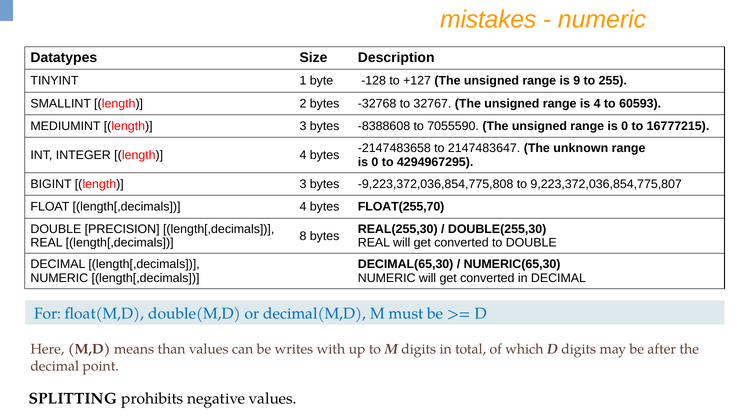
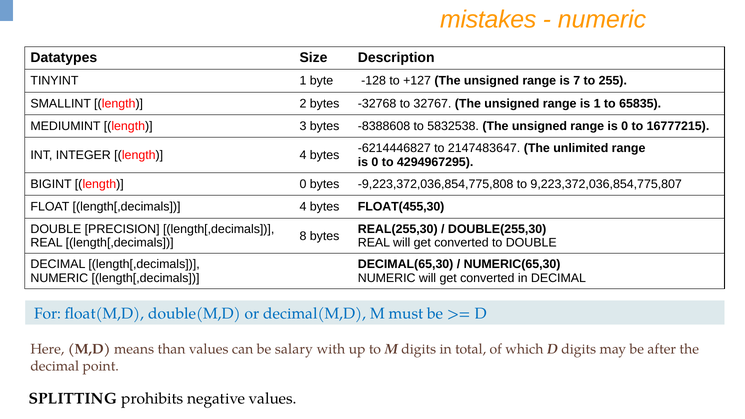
9: 9 -> 7
is 4: 4 -> 1
60593: 60593 -> 65835
7055590: 7055590 -> 5832538
-2147483658: -2147483658 -> -6214446827
unknown: unknown -> unlimited
BIGINT length 3: 3 -> 0
FLOAT(255,70: FLOAT(255,70 -> FLOAT(455,30
writes: writes -> salary
